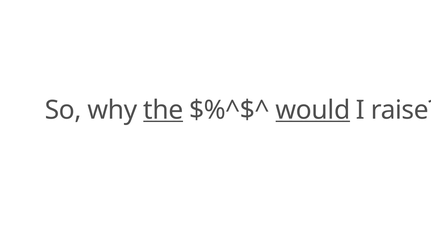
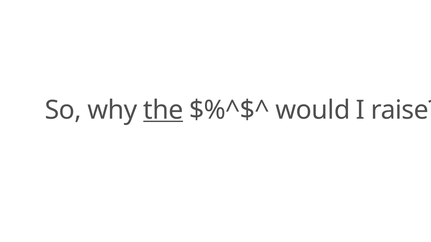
would underline: present -> none
